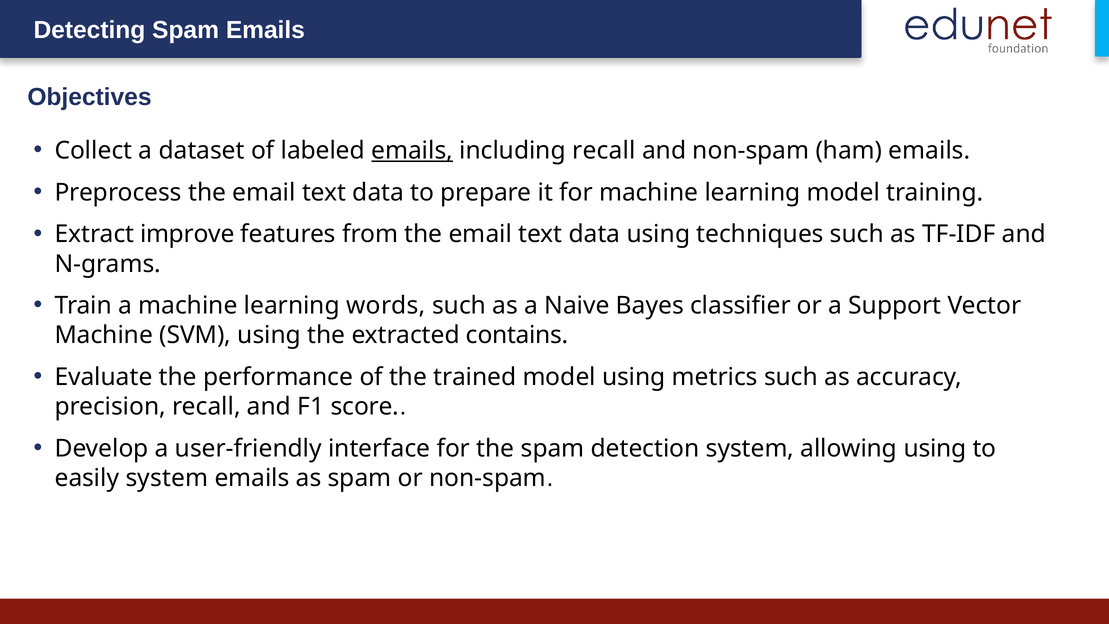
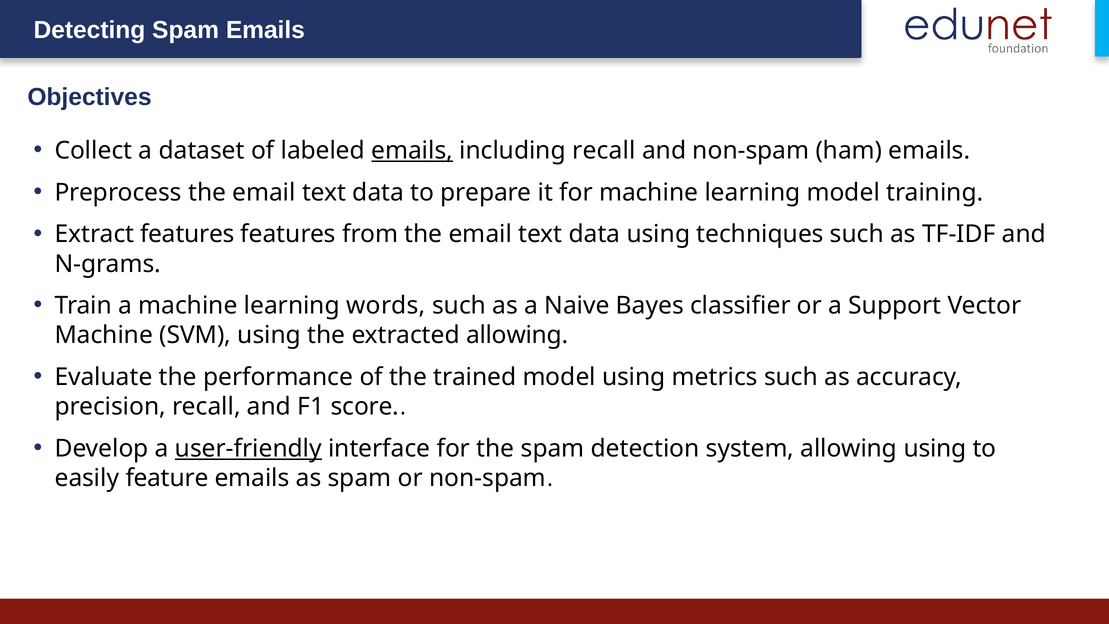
Extract improve: improve -> features
extracted contains: contains -> allowing
user-friendly underline: none -> present
easily system: system -> feature
